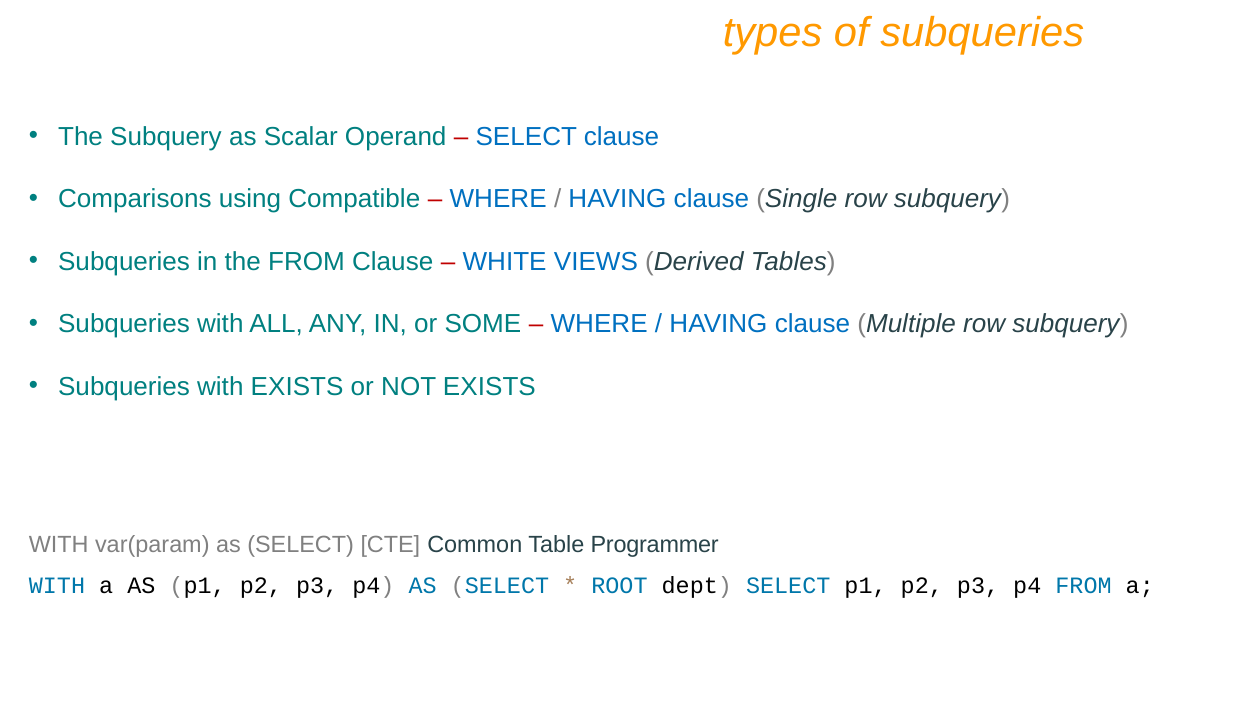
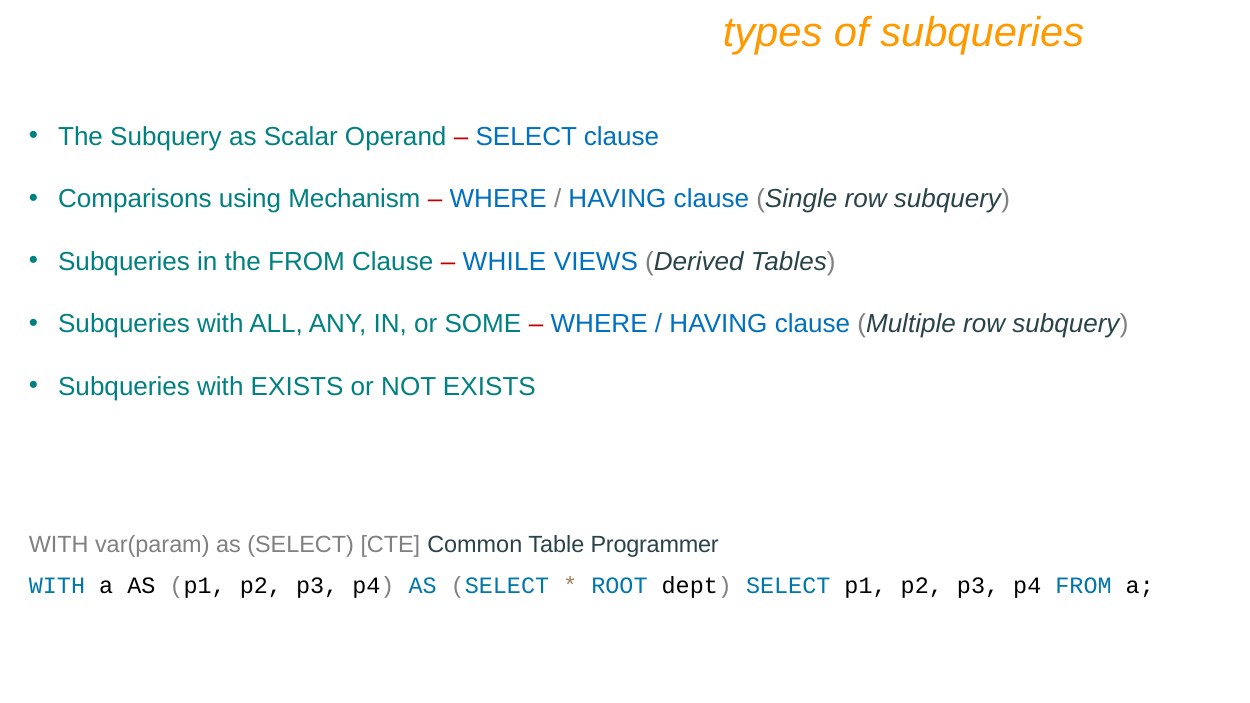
Compatible: Compatible -> Mechanism
WHITE: WHITE -> WHILE
